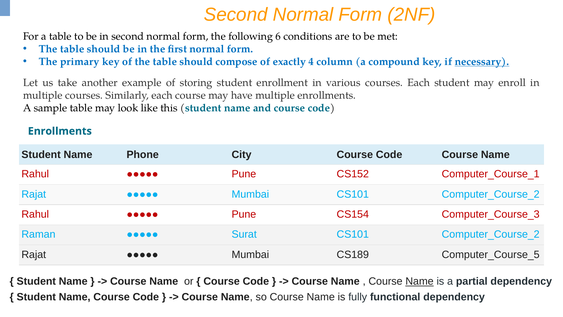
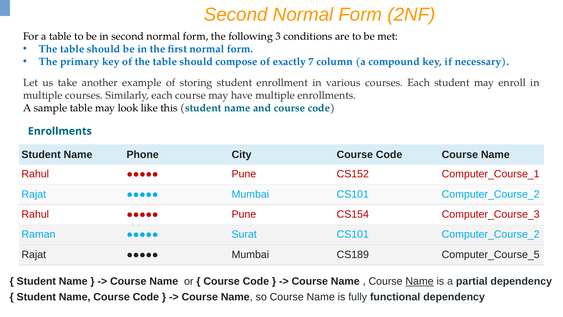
6: 6 -> 3
4: 4 -> 7
necessary underline: present -> none
